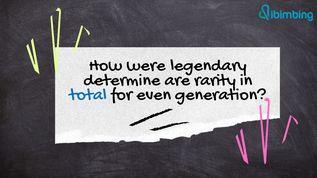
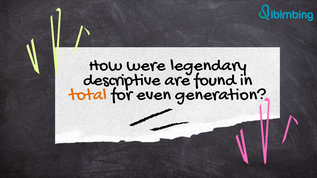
determine: determine -> descriptive
rarity: rarity -> found
total colour: blue -> orange
